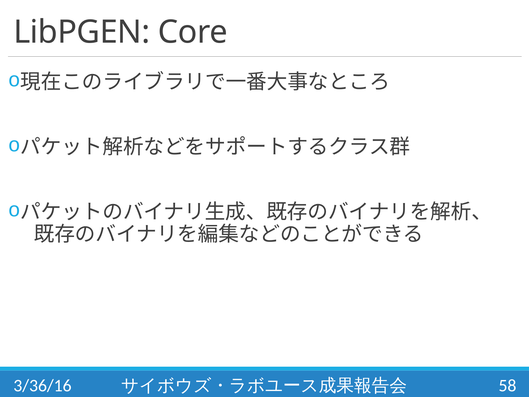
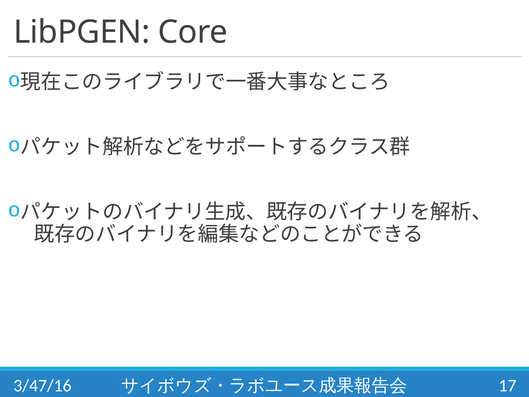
3/36/16: 3/36/16 -> 3/47/16
58: 58 -> 17
